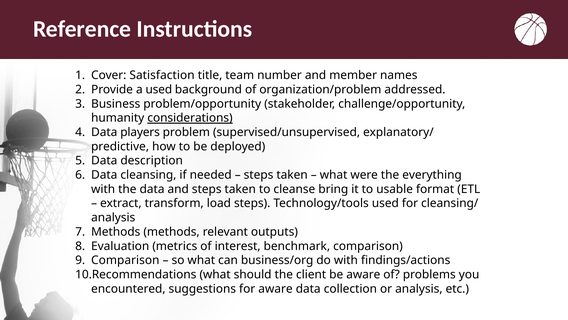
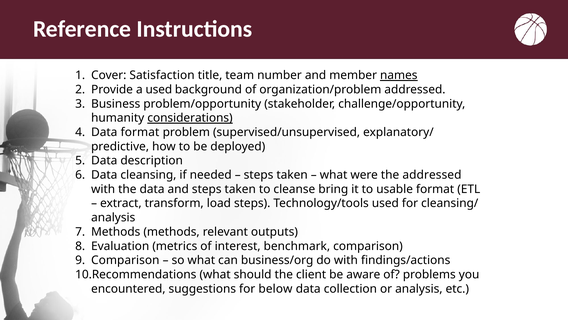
names underline: none -> present
Data players: players -> format
the everything: everything -> addressed
for aware: aware -> below
